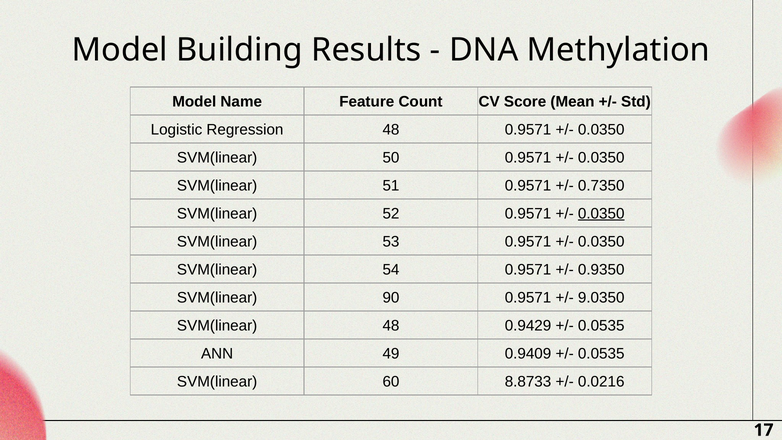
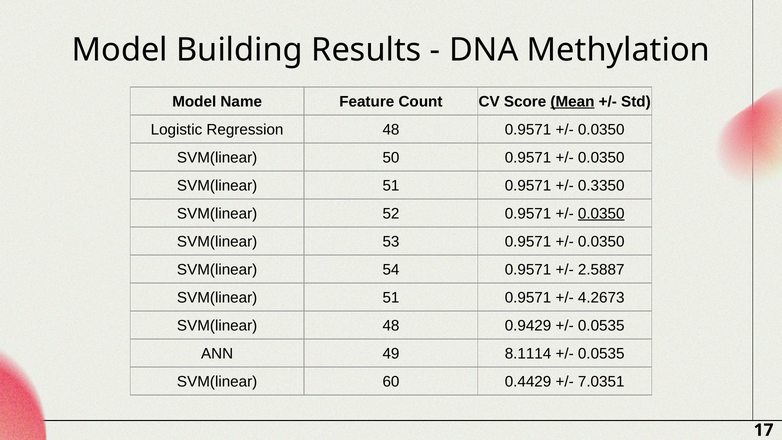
Mean underline: none -> present
0.7350: 0.7350 -> 0.3350
0.9350: 0.9350 -> 2.5887
90 at (391, 297): 90 -> 51
9.0350: 9.0350 -> 4.2673
0.9409: 0.9409 -> 8.1114
8.8733: 8.8733 -> 0.4429
0.0216: 0.0216 -> 7.0351
